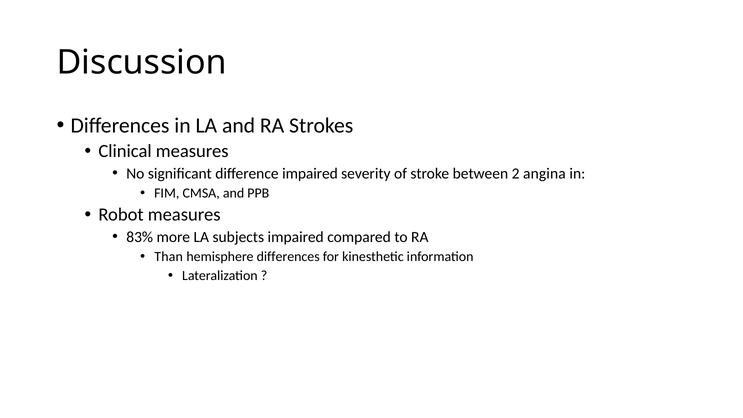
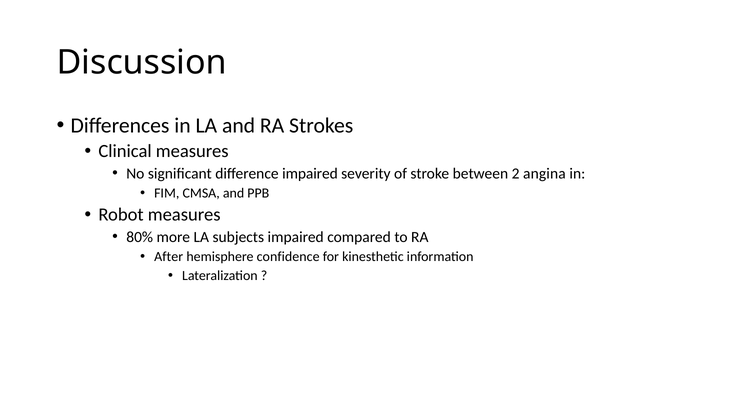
83%: 83% -> 80%
Than: Than -> After
hemisphere differences: differences -> confidence
